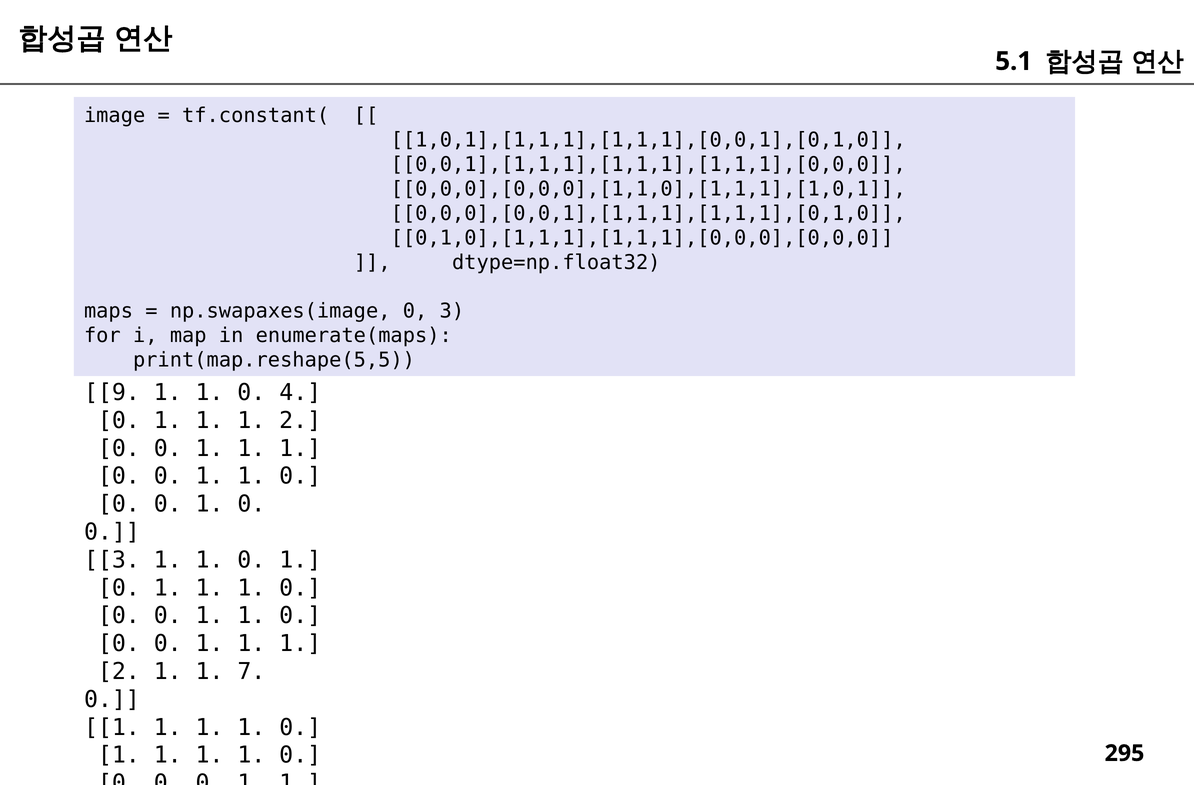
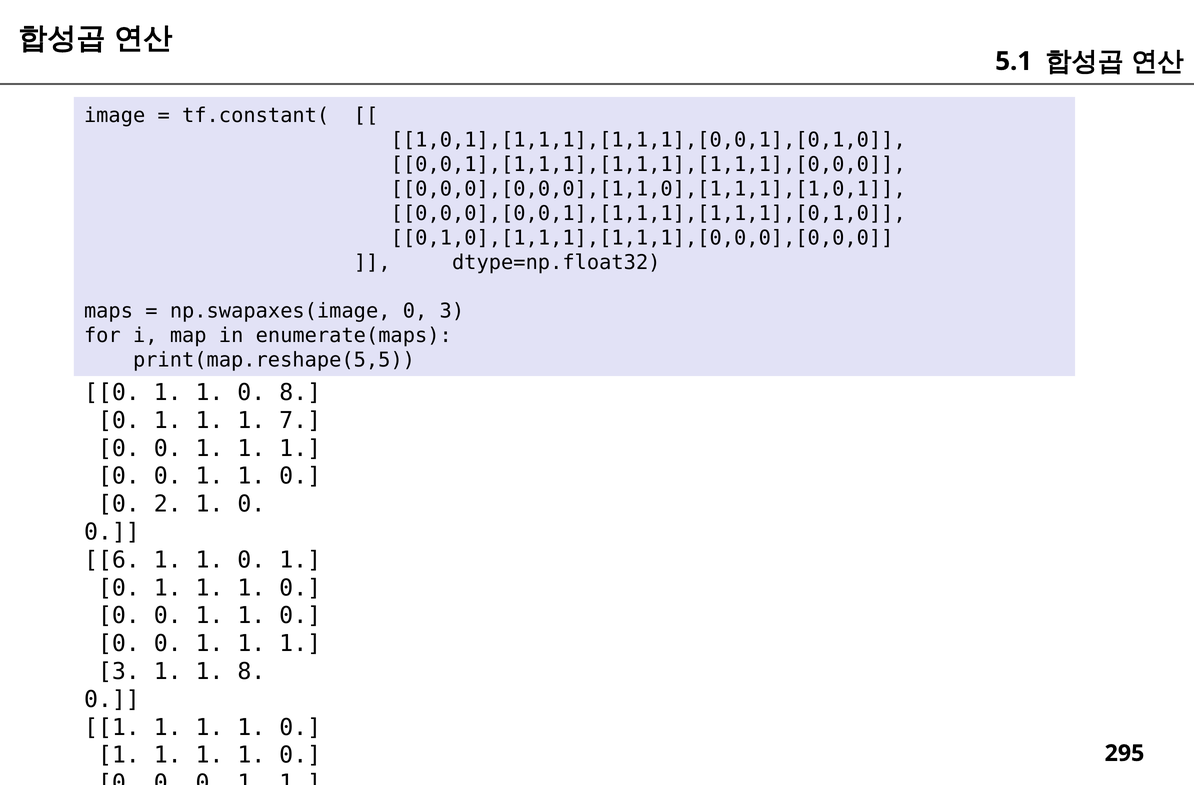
9 at (112, 392): 9 -> 0
0 4: 4 -> 8
2 at (300, 420): 2 -> 7
0 at (168, 504): 0 -> 2
3 at (112, 559): 3 -> 6
2 at (119, 671): 2 -> 3
1 7: 7 -> 8
